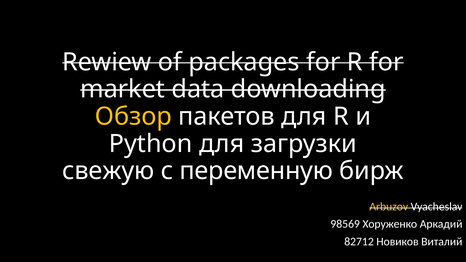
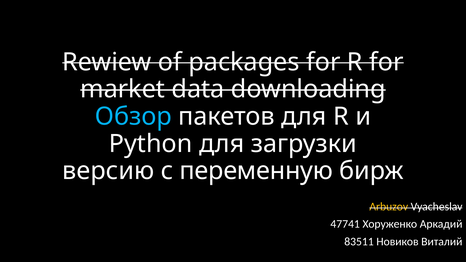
Обзор colour: yellow -> light blue
свежую: свежую -> версию
98569: 98569 -> 47741
82712: 82712 -> 83511
